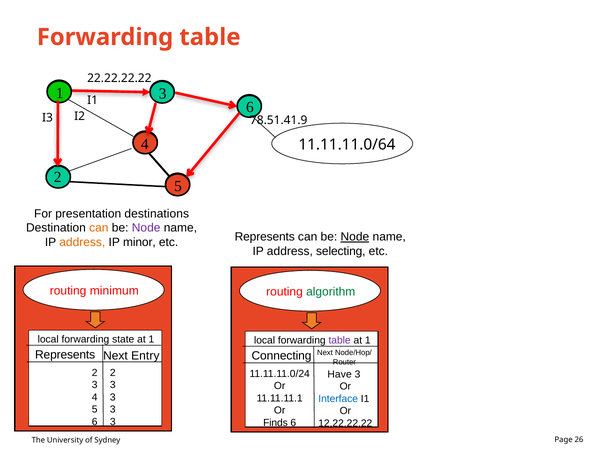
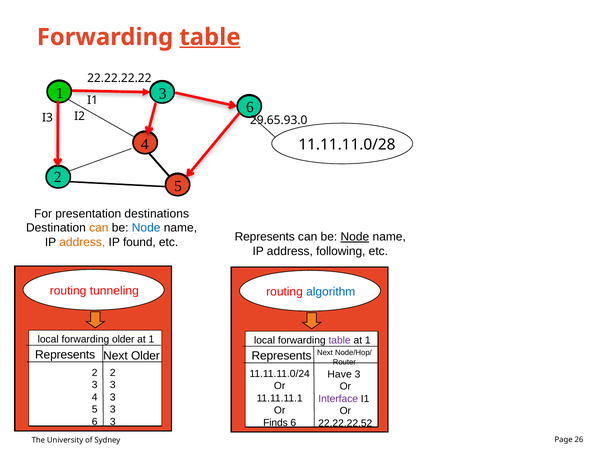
table at (210, 37) underline: none -> present
78.51.41.9: 78.51.41.9 -> 29.65.93.0
11.11.11.0/64: 11.11.11.0/64 -> 11.11.11.0/28
Node at (146, 228) colour: purple -> blue
minor: minor -> found
selecting: selecting -> following
minimum: minimum -> tunneling
algorithm colour: green -> blue
forwarding state: state -> older
Next Entry: Entry -> Older
Connecting at (282, 356): Connecting -> Represents
Interface colour: blue -> purple
12.22.22.22: 12.22.22.22 -> 22.22.22.52
